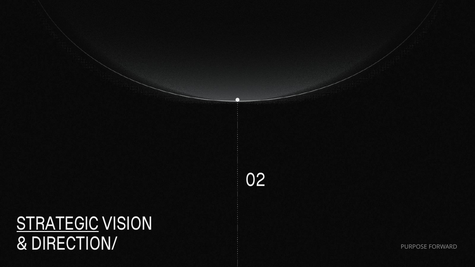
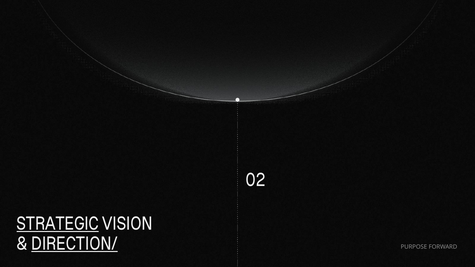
DIRECTION/ underline: none -> present
